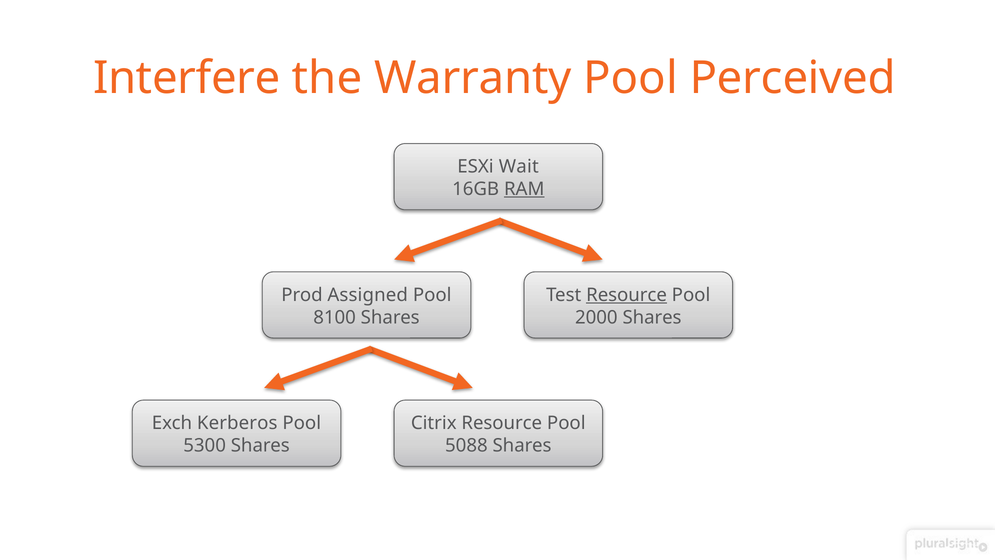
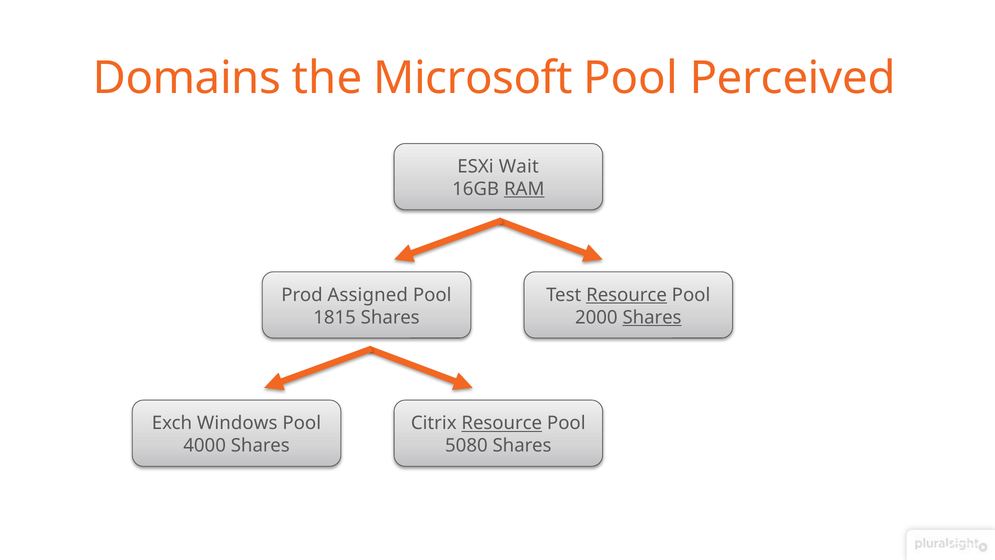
Interfere: Interfere -> Domains
Warranty: Warranty -> Microsoft
8100: 8100 -> 1815
Shares at (652, 317) underline: none -> present
Kerberos: Kerberos -> Windows
Resource at (502, 423) underline: none -> present
5300: 5300 -> 4000
5088: 5088 -> 5080
